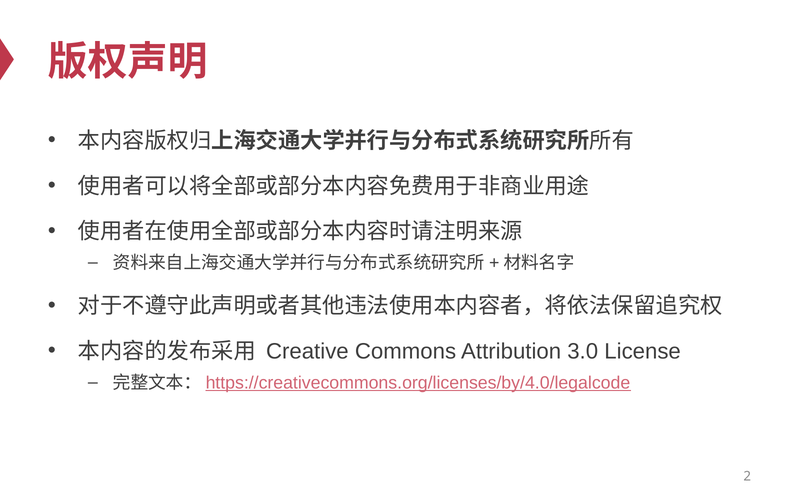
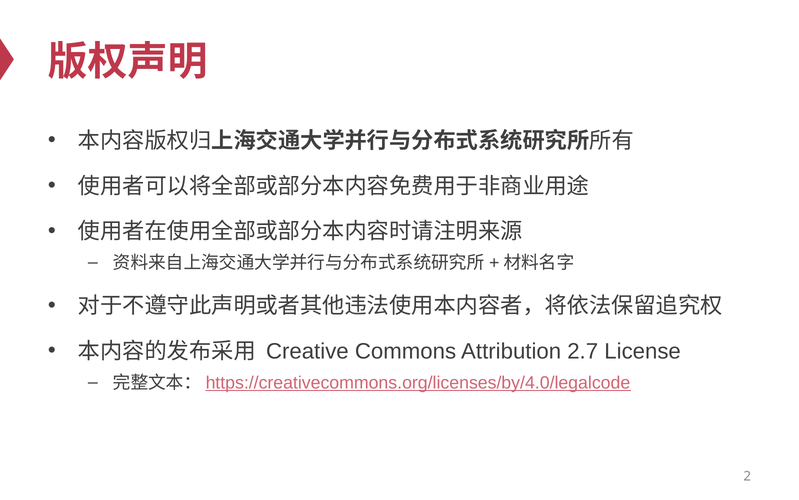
3.0: 3.0 -> 2.7
